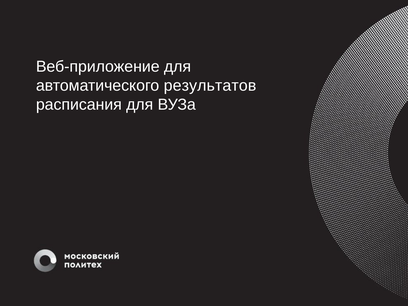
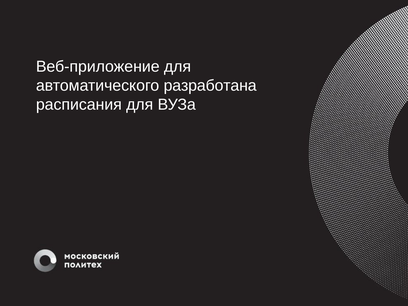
результатов: результатов -> разработана
